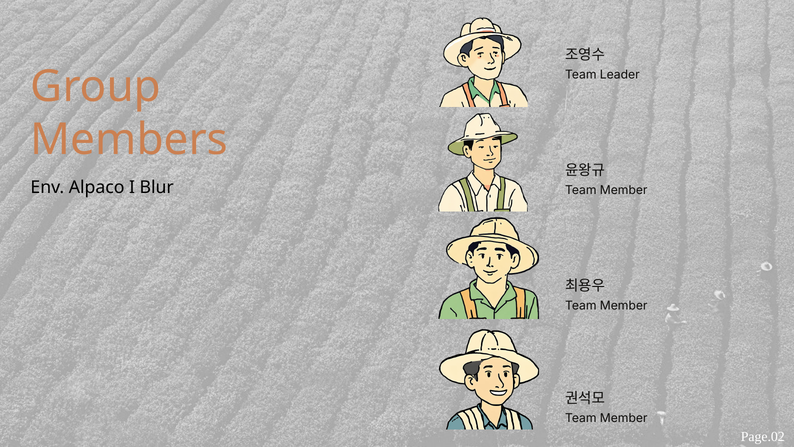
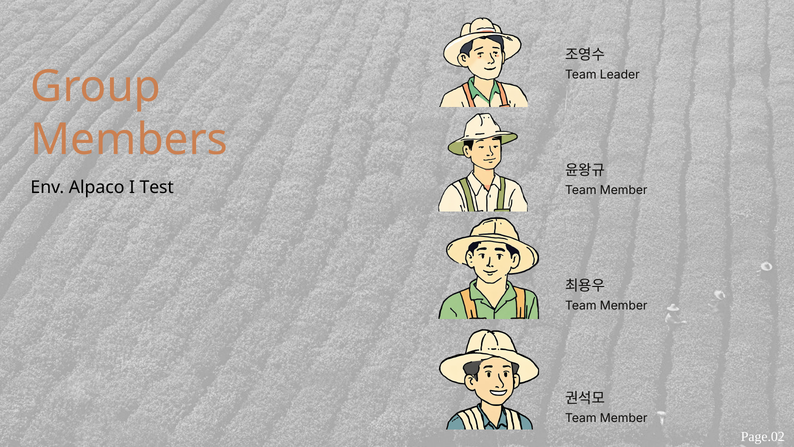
Blur: Blur -> Test
